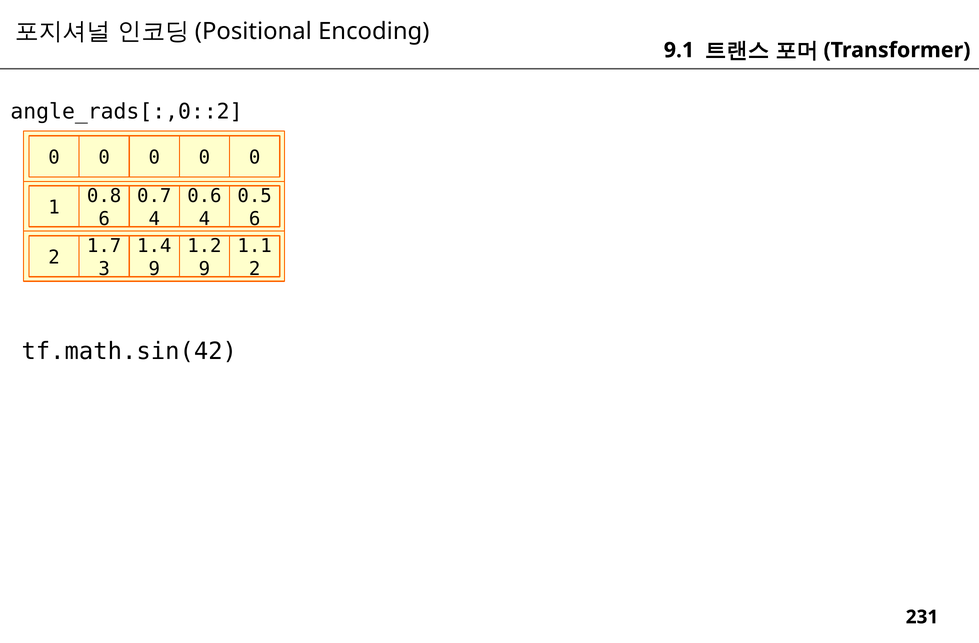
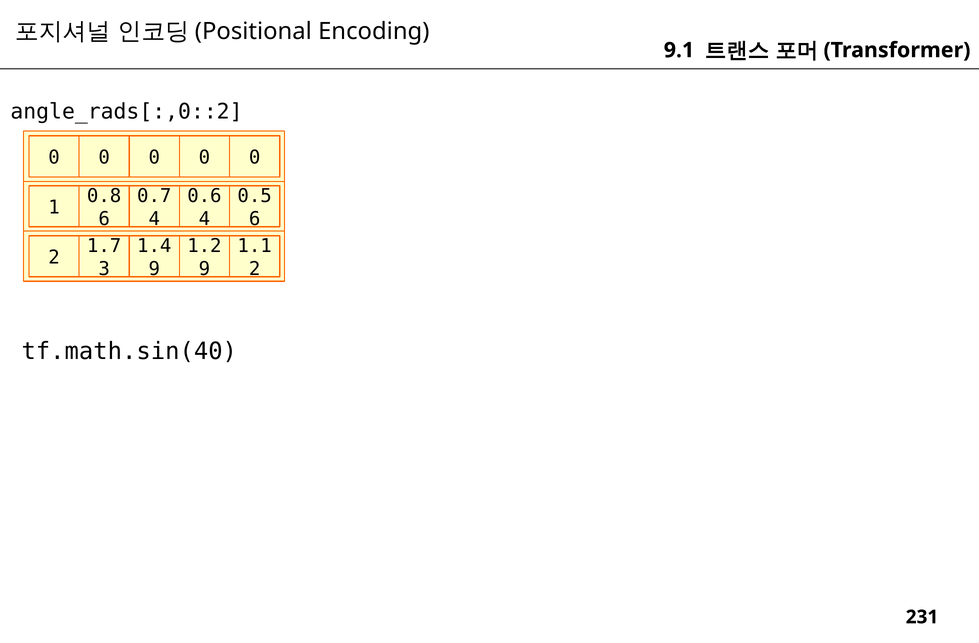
tf.math.sin(42: tf.math.sin(42 -> tf.math.sin(40
